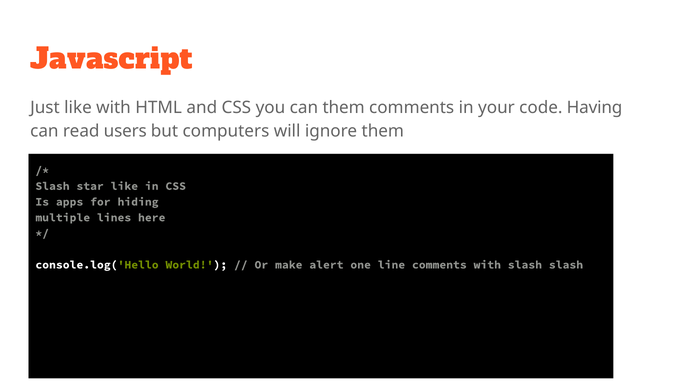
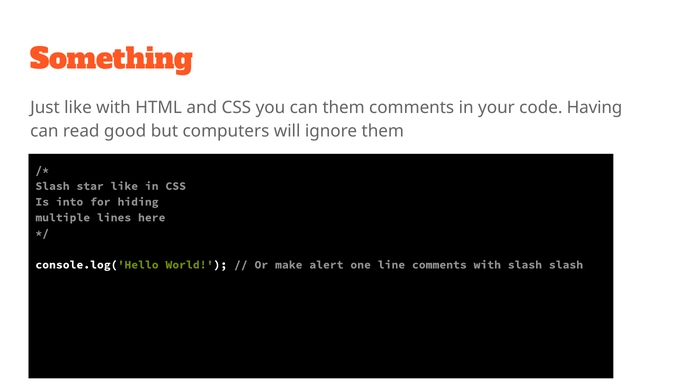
Javascript: Javascript -> Something
users: users -> good
apps: apps -> into
